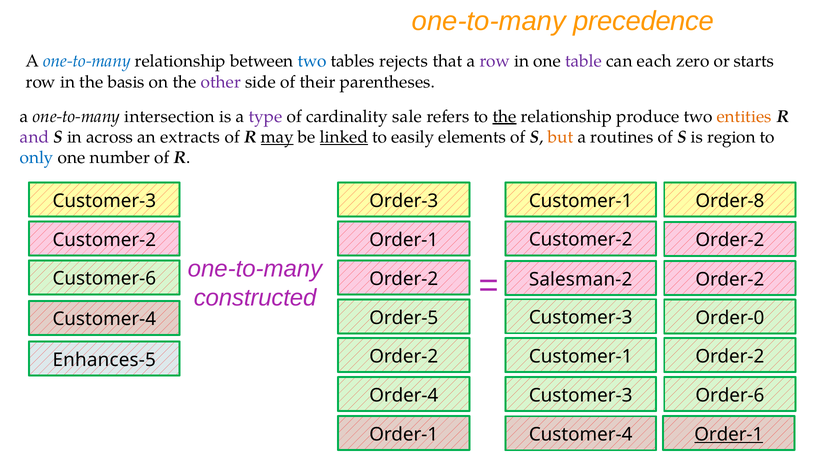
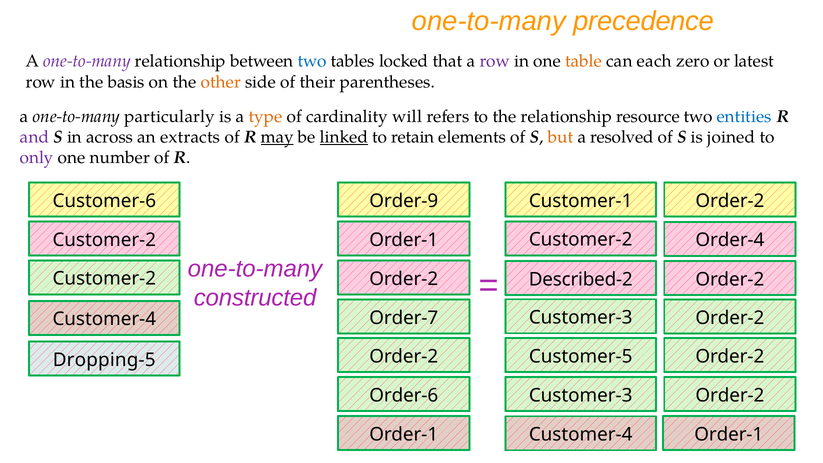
one-to-many at (87, 61) colour: blue -> purple
rejects: rejects -> locked
table colour: purple -> orange
starts: starts -> latest
other colour: purple -> orange
intersection: intersection -> particularly
type colour: purple -> orange
sale: sale -> will
the at (505, 116) underline: present -> none
produce: produce -> resource
entities colour: orange -> blue
easily: easily -> retain
routines: routines -> resolved
region: region -> joined
only colour: blue -> purple
Customer-3 at (104, 201): Customer-3 -> Customer-6
Order-3: Order-3 -> Order-9
Customer-1 Order-8: Order-8 -> Order-2
Customer-2 Order-2: Order-2 -> Order-4
Customer-6 at (104, 279): Customer-6 -> Customer-2
Salesman-2: Salesman-2 -> Described-2
Order-5: Order-5 -> Order-7
Order-0 at (730, 318): Order-0 -> Order-2
Customer-1 at (581, 356): Customer-1 -> Customer-5
Enhances-5: Enhances-5 -> Dropping-5
Order-4: Order-4 -> Order-6
Order-6 at (730, 395): Order-6 -> Order-2
Order-1 at (729, 434) underline: present -> none
